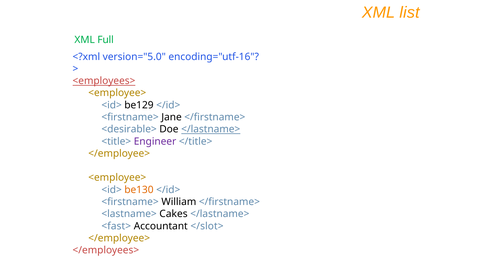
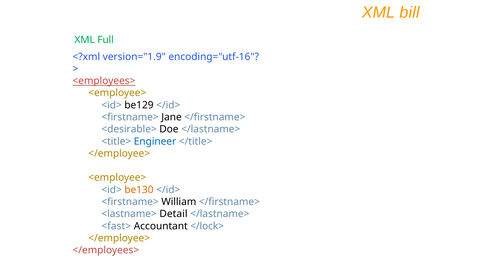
list: list -> bill
version="5.0: version="5.0 -> version="1.9
</lastname> at (211, 129) underline: present -> none
Engineer colour: purple -> blue
Cakes: Cakes -> Detail
</slot>: </slot> -> </lock>
